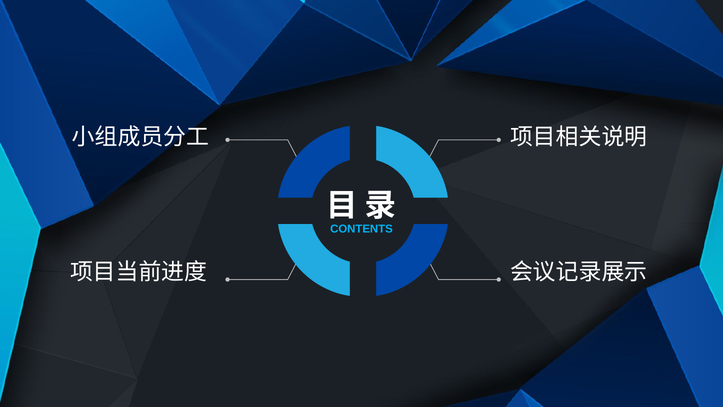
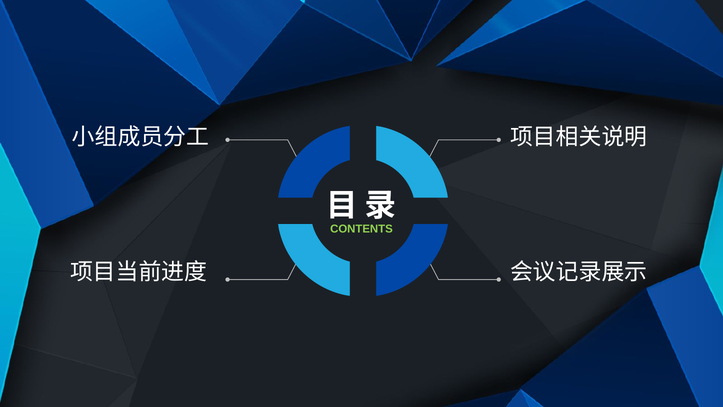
CONTENTS colour: light blue -> light green
